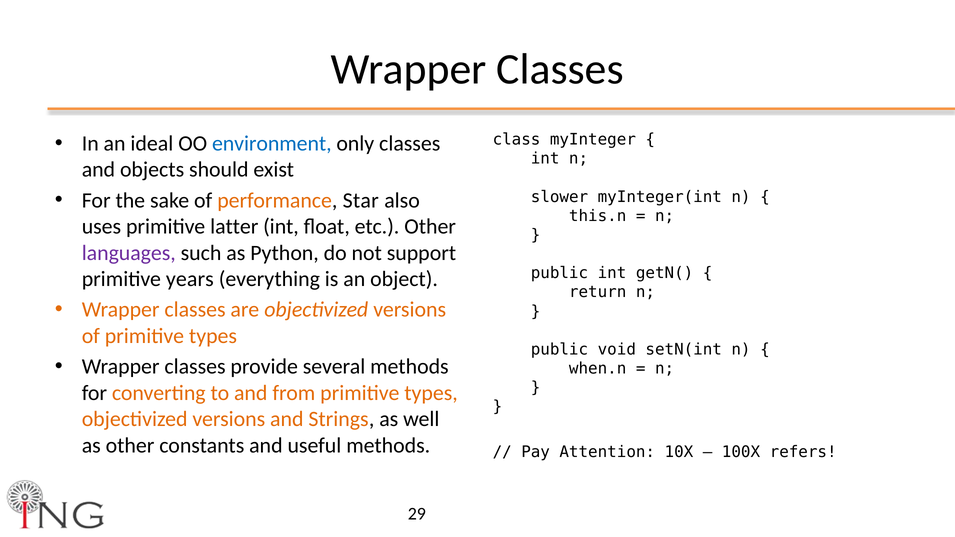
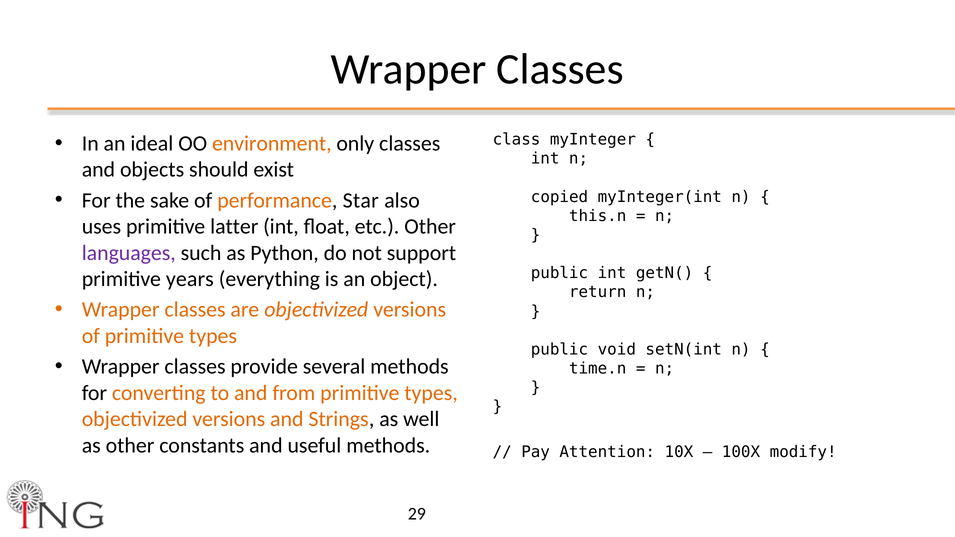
environment colour: blue -> orange
slower: slower -> copied
when.n: when.n -> time.n
refers: refers -> modify
